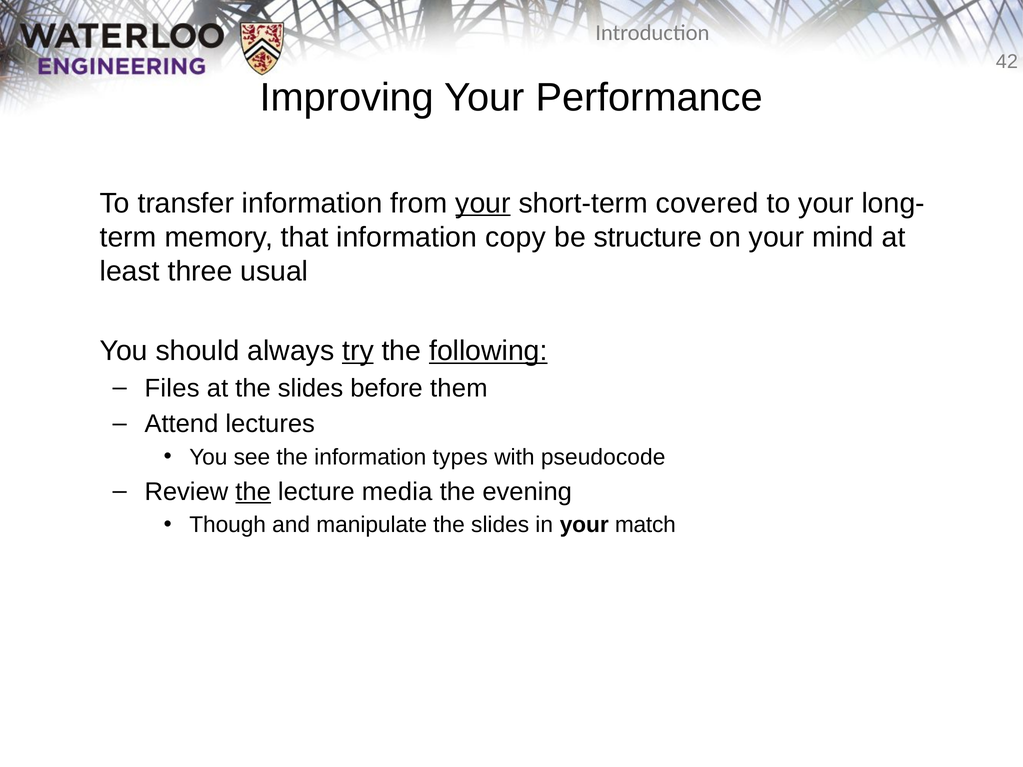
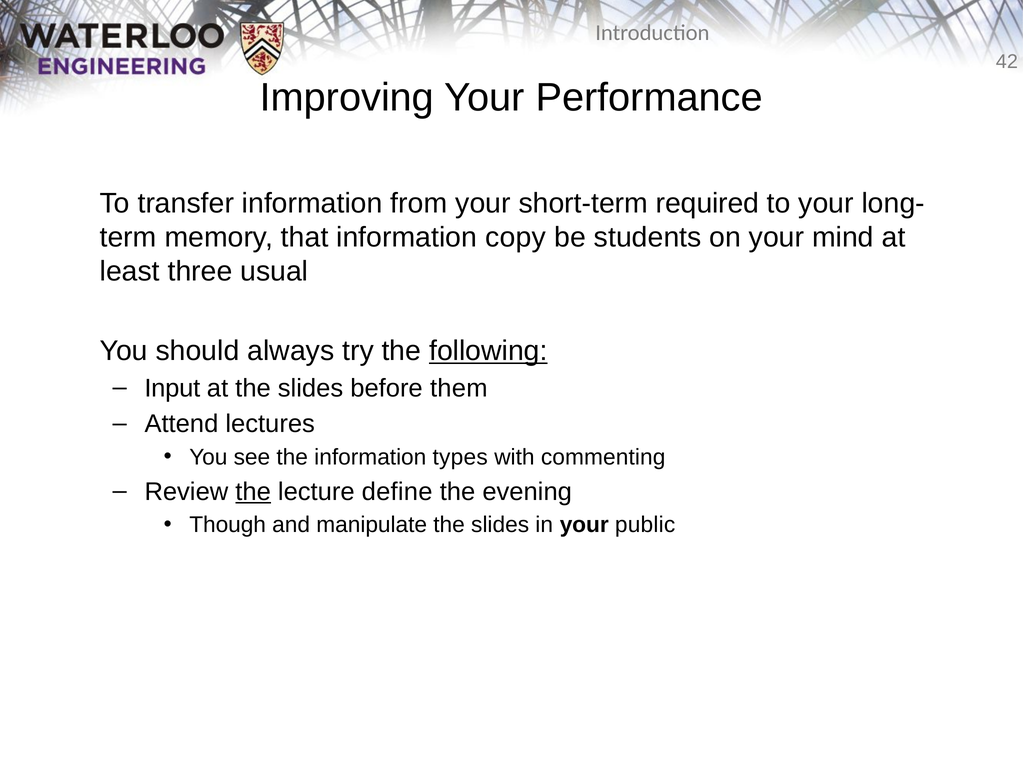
your at (483, 203) underline: present -> none
covered: covered -> required
structure: structure -> students
try underline: present -> none
Files: Files -> Input
pseudocode: pseudocode -> commenting
media: media -> define
match: match -> public
